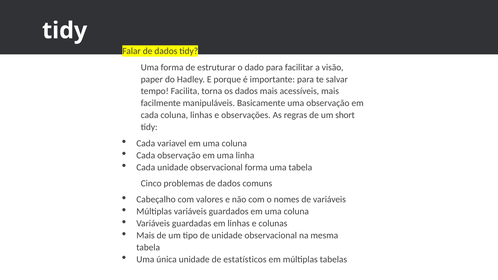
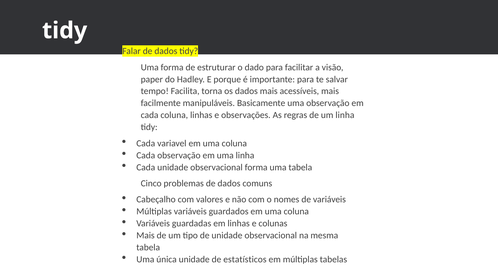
um short: short -> linha
